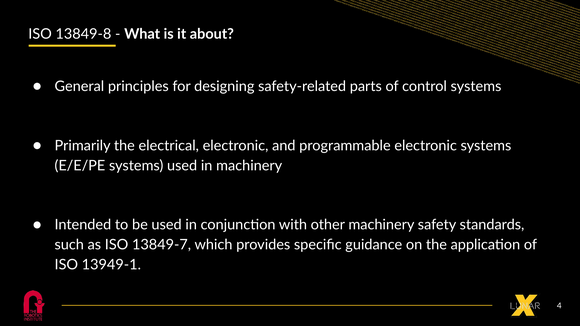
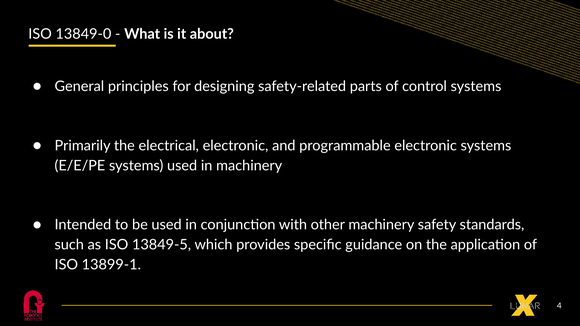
13849-8: 13849-8 -> 13849-0
13849-7: 13849-7 -> 13849-5
13949-1: 13949-1 -> 13899-1
